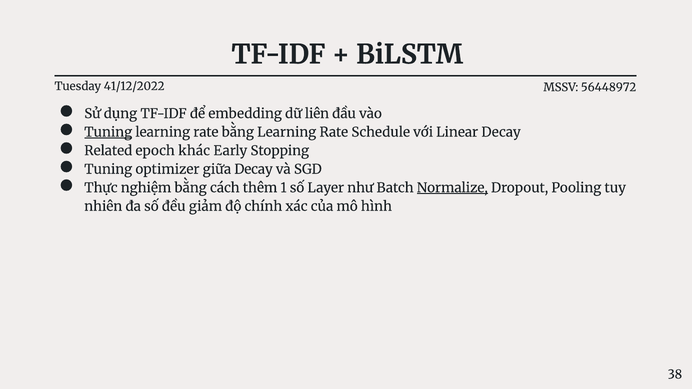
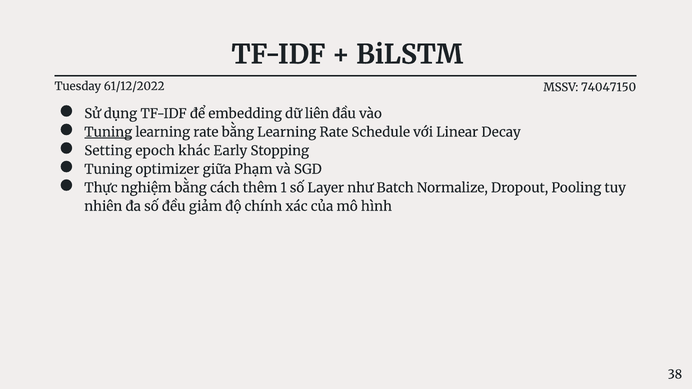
41/12/2022: 41/12/2022 -> 61/12/2022
56448972: 56448972 -> 74047150
Related: Related -> Setting
giữa Decay: Decay -> Phạm
Normalize underline: present -> none
